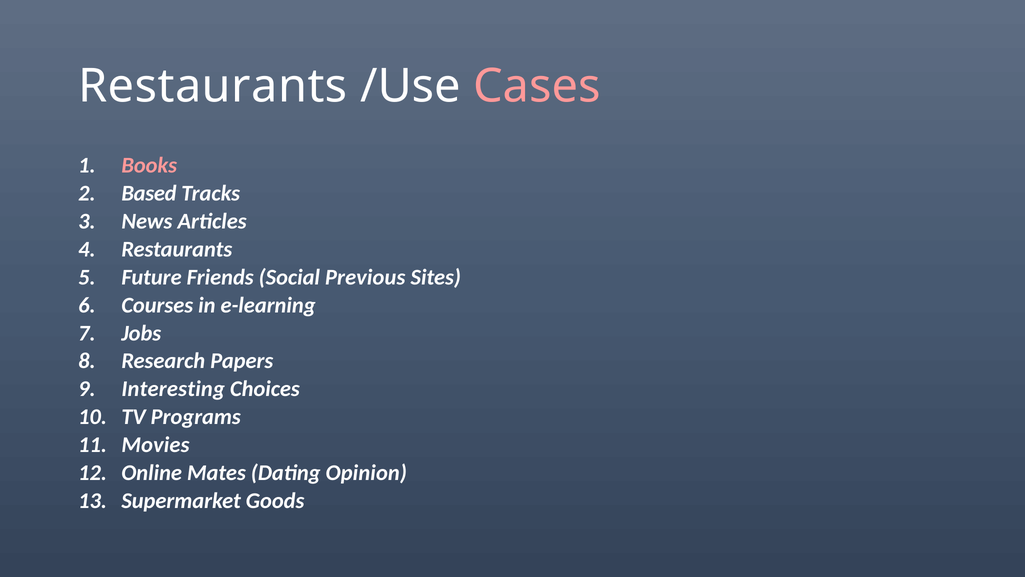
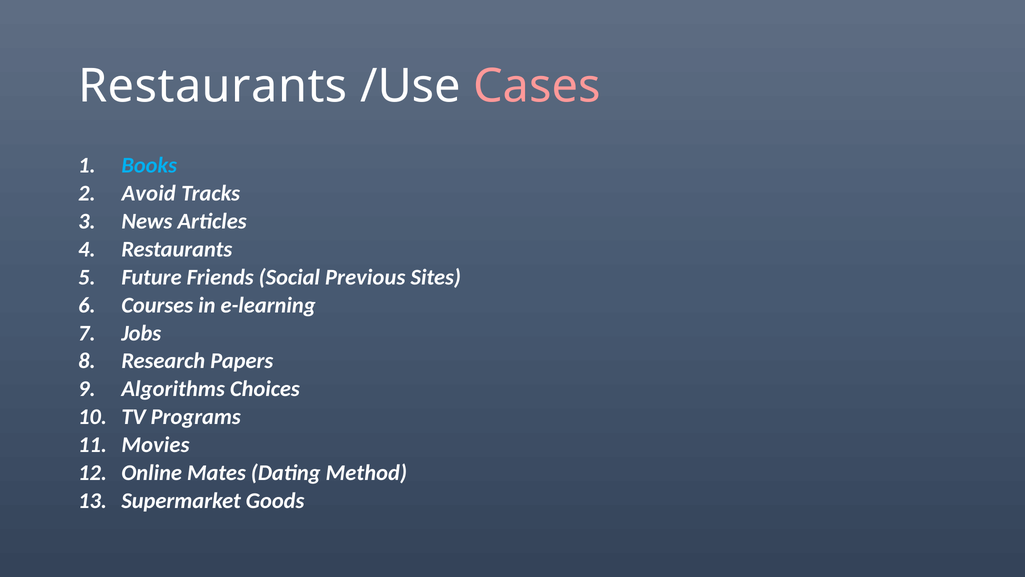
Books colour: pink -> light blue
Based: Based -> Avoid
Interesting: Interesting -> Algorithms
Opinion: Opinion -> Method
